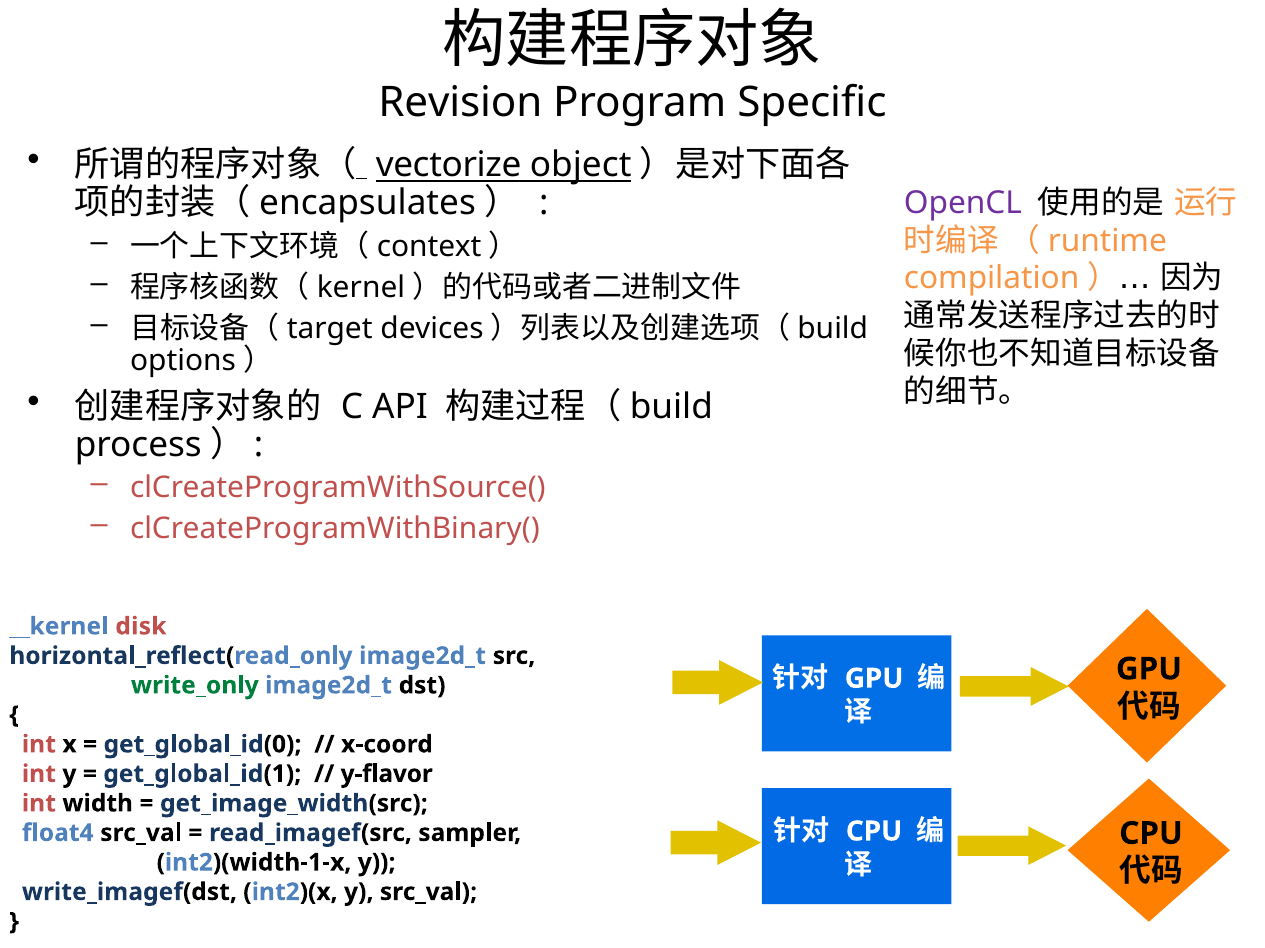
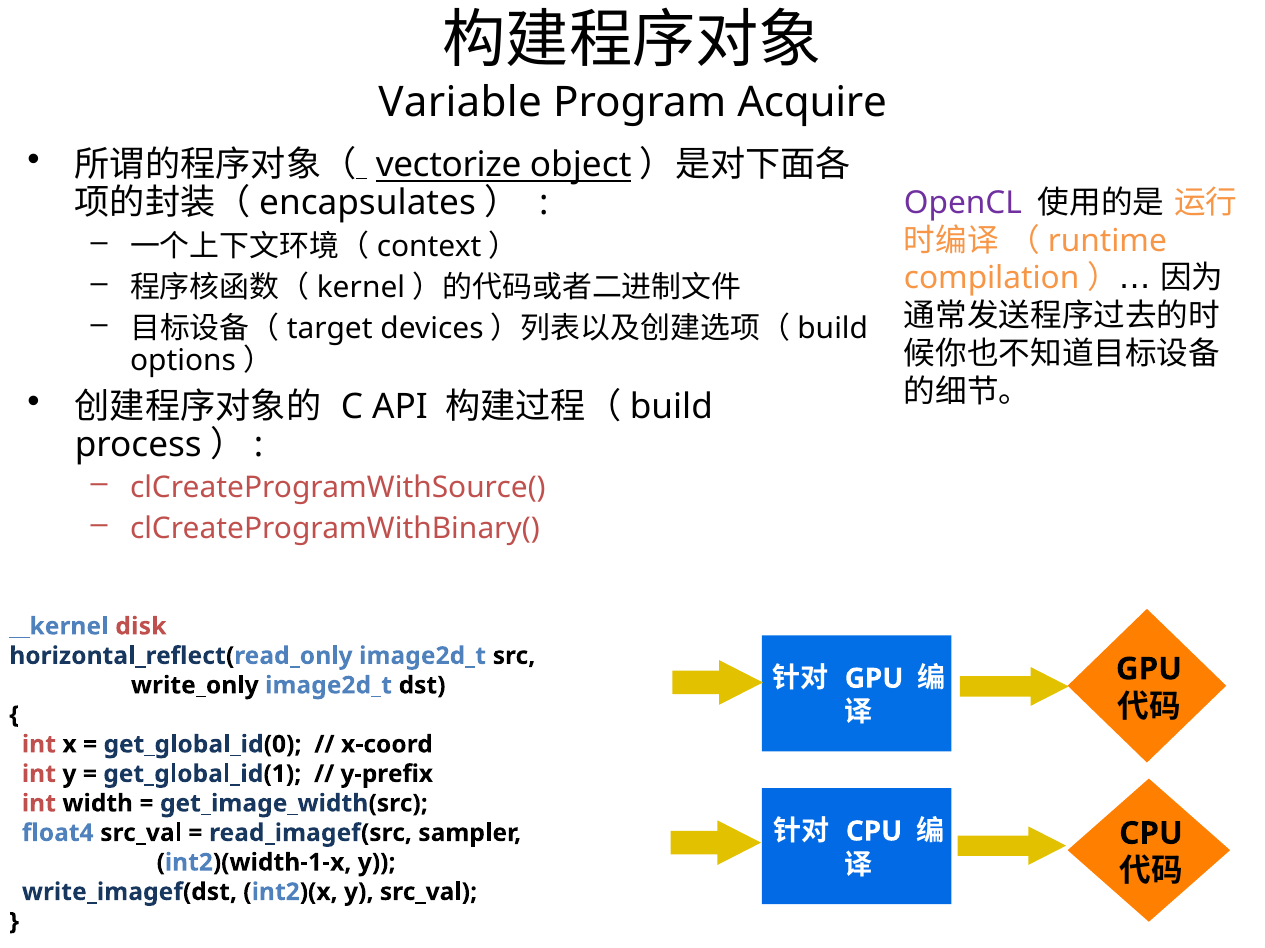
Revision: Revision -> Variable
Specific: Specific -> Acquire
write_only colour: green -> black
y-flavor: y-flavor -> y-prefix
